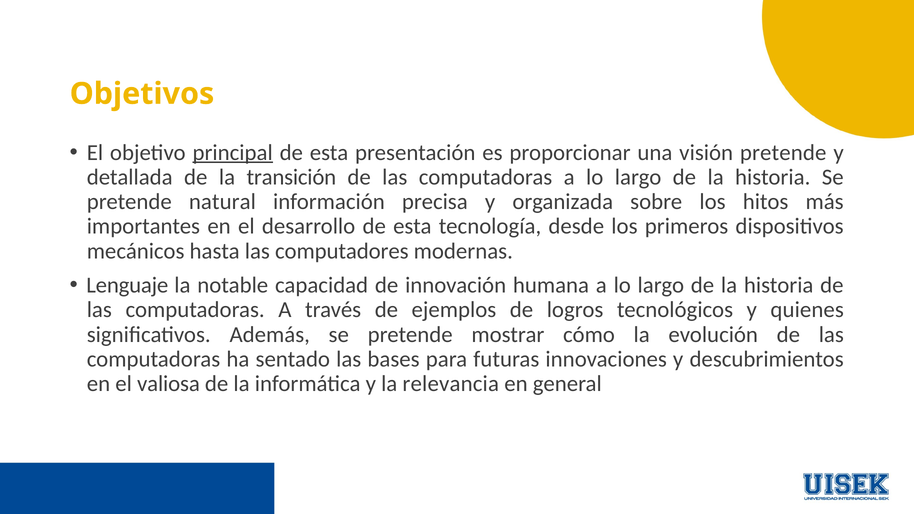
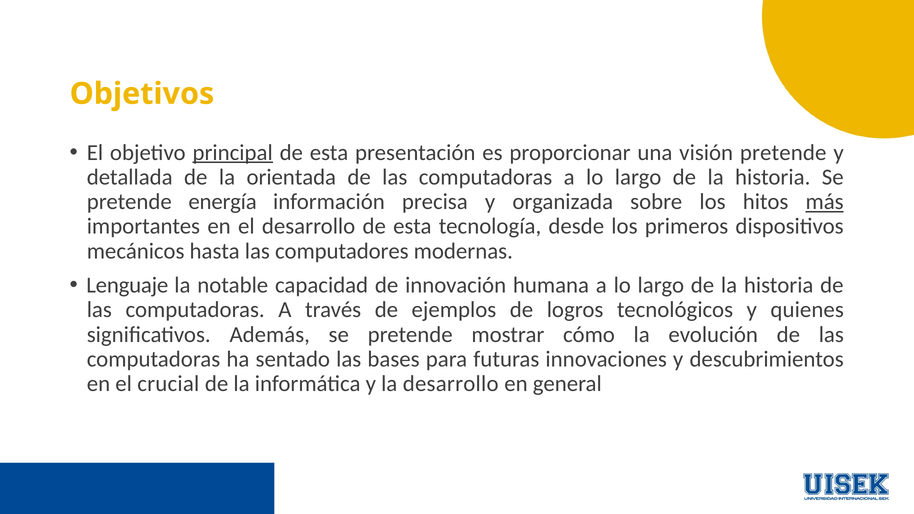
transición: transición -> orientada
natural: natural -> energía
más underline: none -> present
valiosa: valiosa -> crucial
la relevancia: relevancia -> desarrollo
